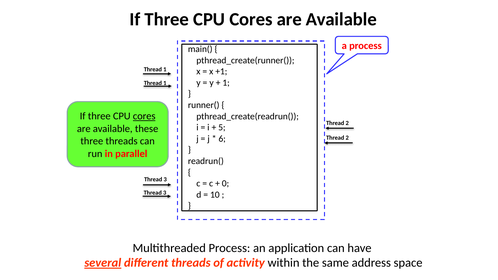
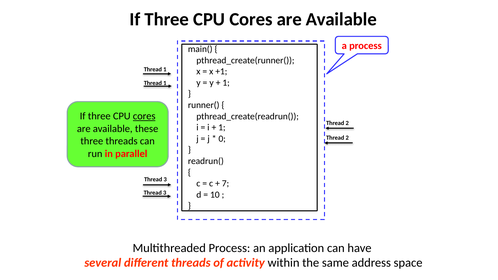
5 at (222, 128): 5 -> 1
6: 6 -> 0
0: 0 -> 7
several underline: present -> none
